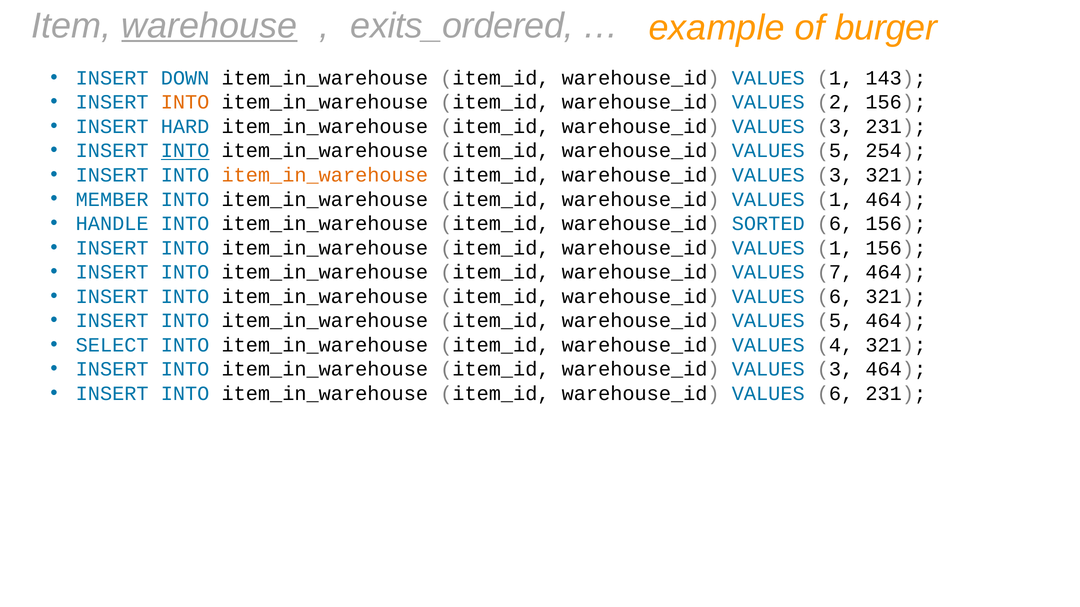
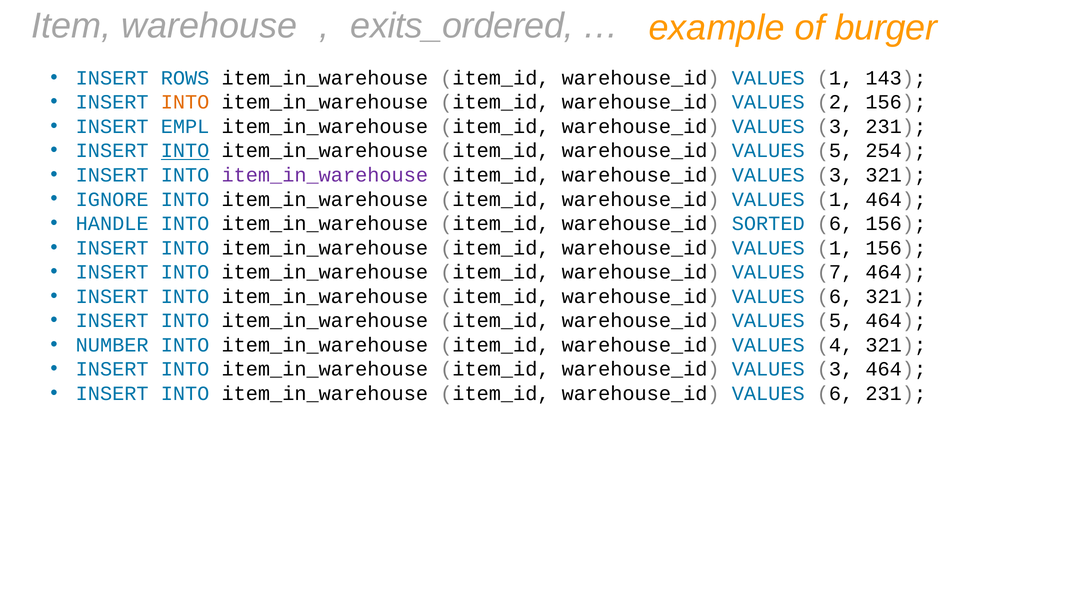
warehouse underline: present -> none
DOWN: DOWN -> ROWS
HARD: HARD -> EMPL
item_in_warehouse at (325, 175) colour: orange -> purple
MEMBER: MEMBER -> IGNORE
SELECT: SELECT -> NUMBER
